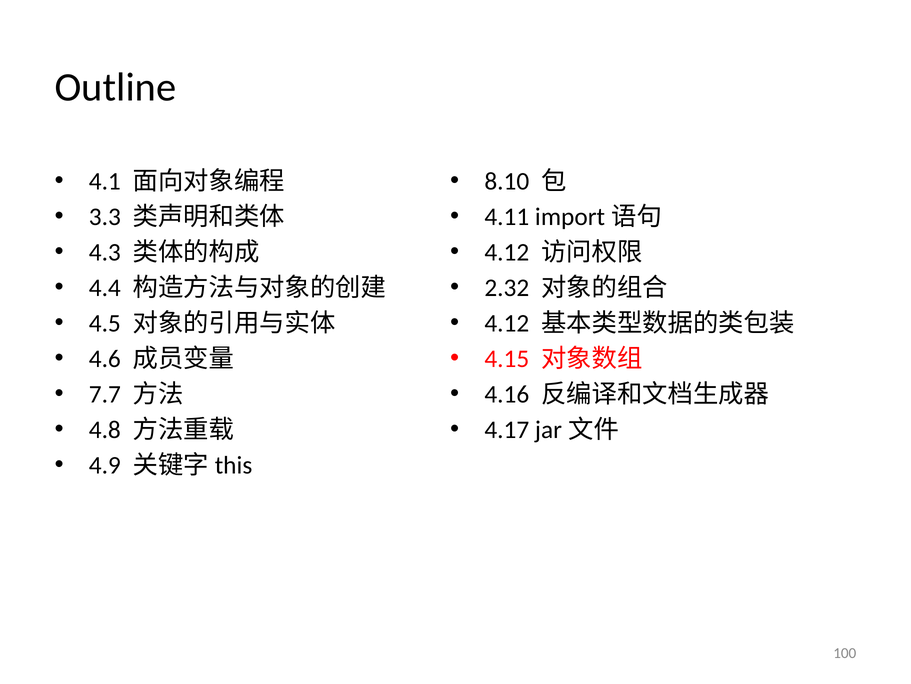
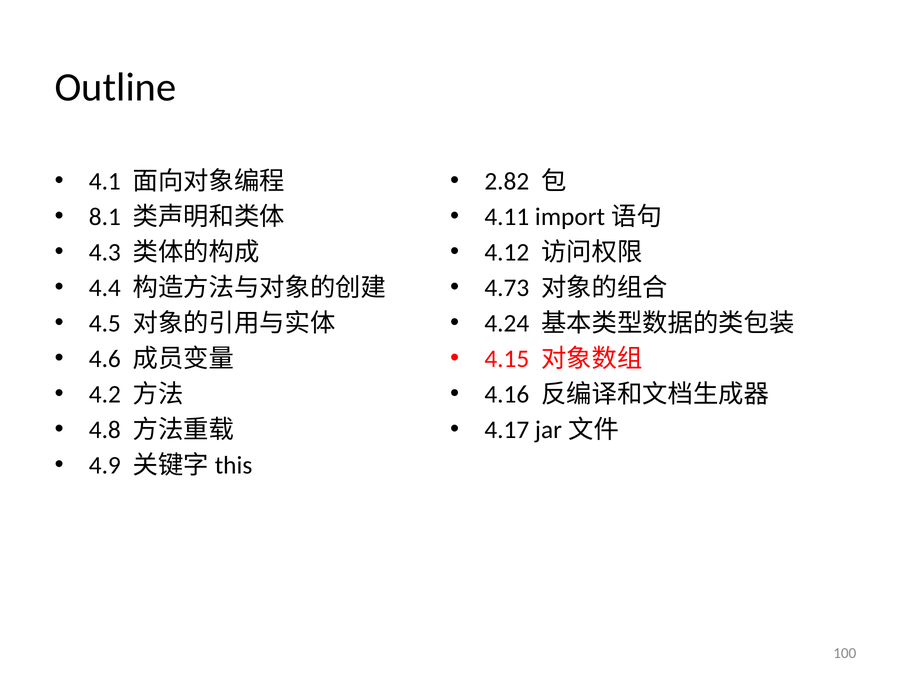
8.10: 8.10 -> 2.82
3.3: 3.3 -> 8.1
2.32: 2.32 -> 4.73
4.12 at (507, 323): 4.12 -> 4.24
7.7: 7.7 -> 4.2
